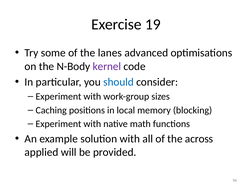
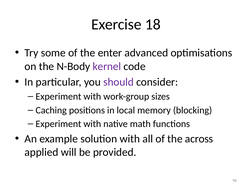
19: 19 -> 18
lanes: lanes -> enter
should colour: blue -> purple
